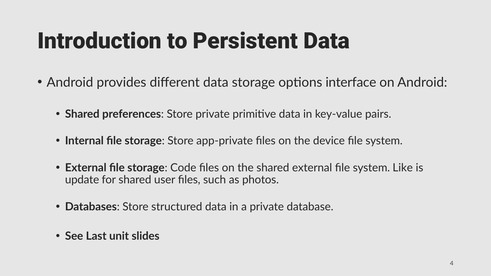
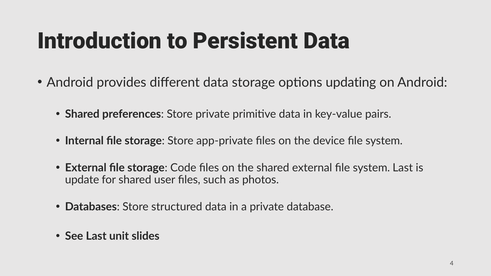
interface: interface -> updating
system Like: Like -> Last
